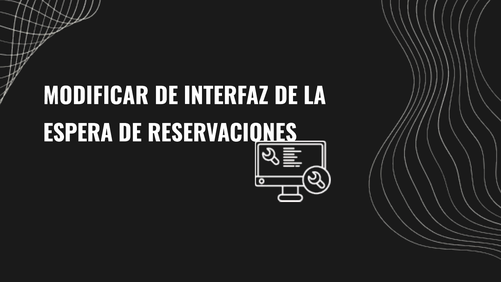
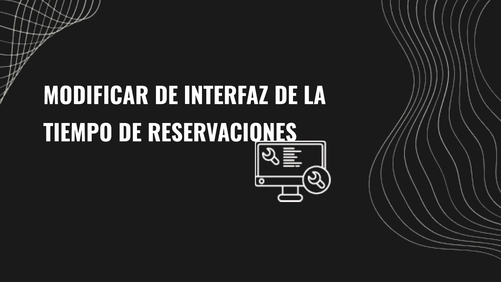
ESPERA: ESPERA -> TIEMPO
